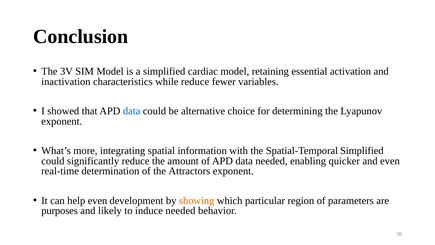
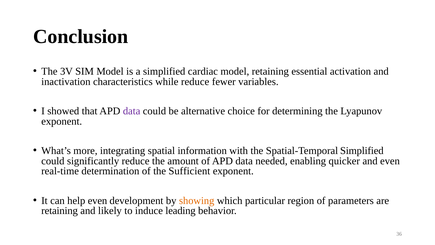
data at (132, 111) colour: blue -> purple
Attractors: Attractors -> Sufficient
purposes at (60, 211): purposes -> retaining
induce needed: needed -> leading
